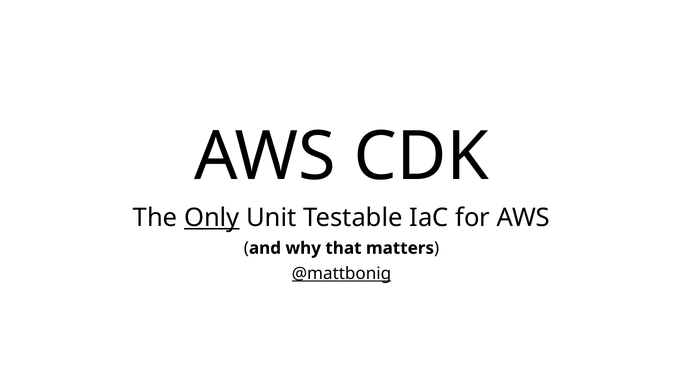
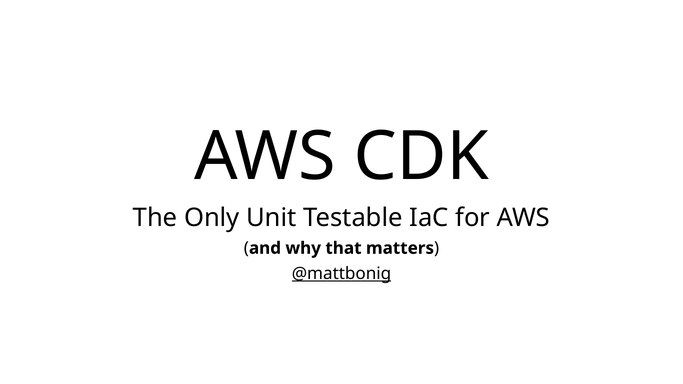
Only underline: present -> none
